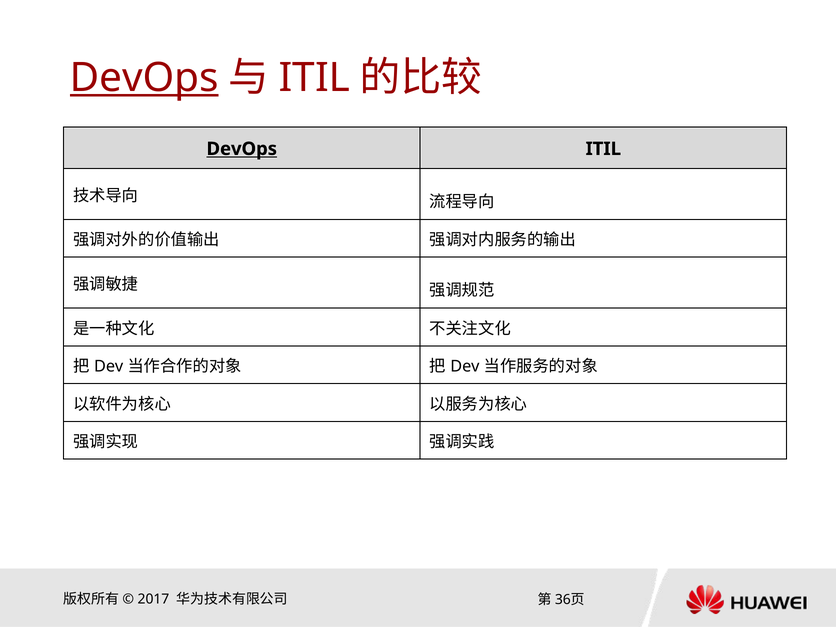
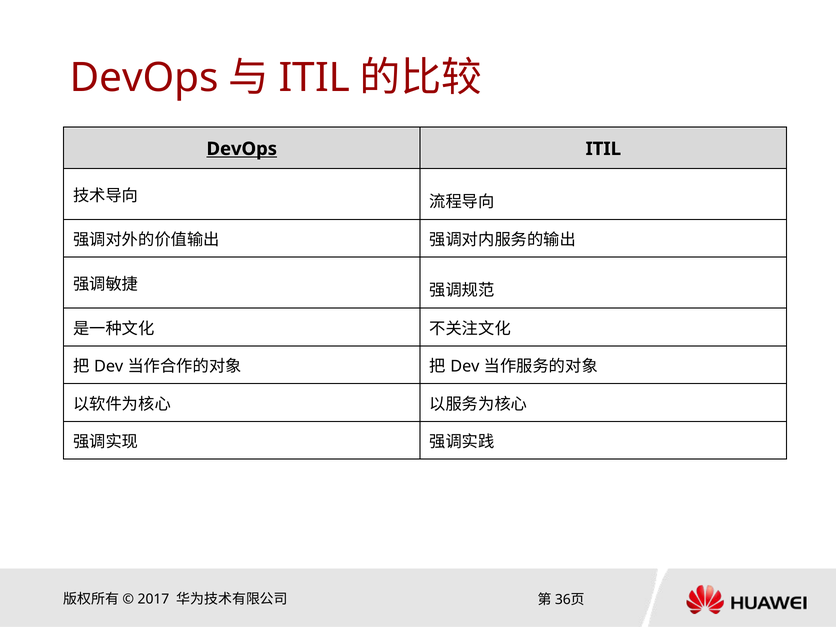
DevOps at (144, 78) underline: present -> none
